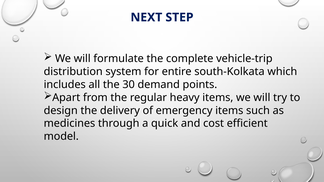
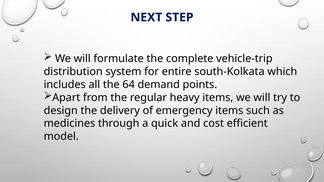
30: 30 -> 64
